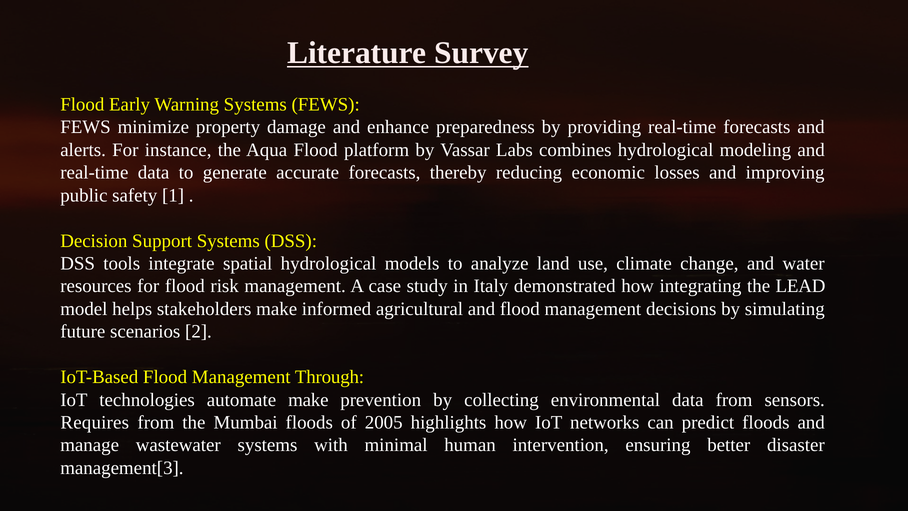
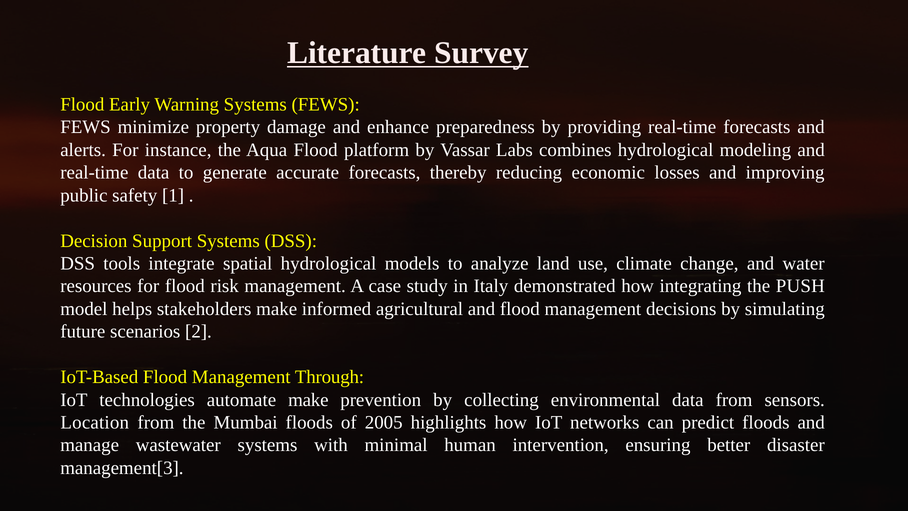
LEAD: LEAD -> PUSH
Requires: Requires -> Location
